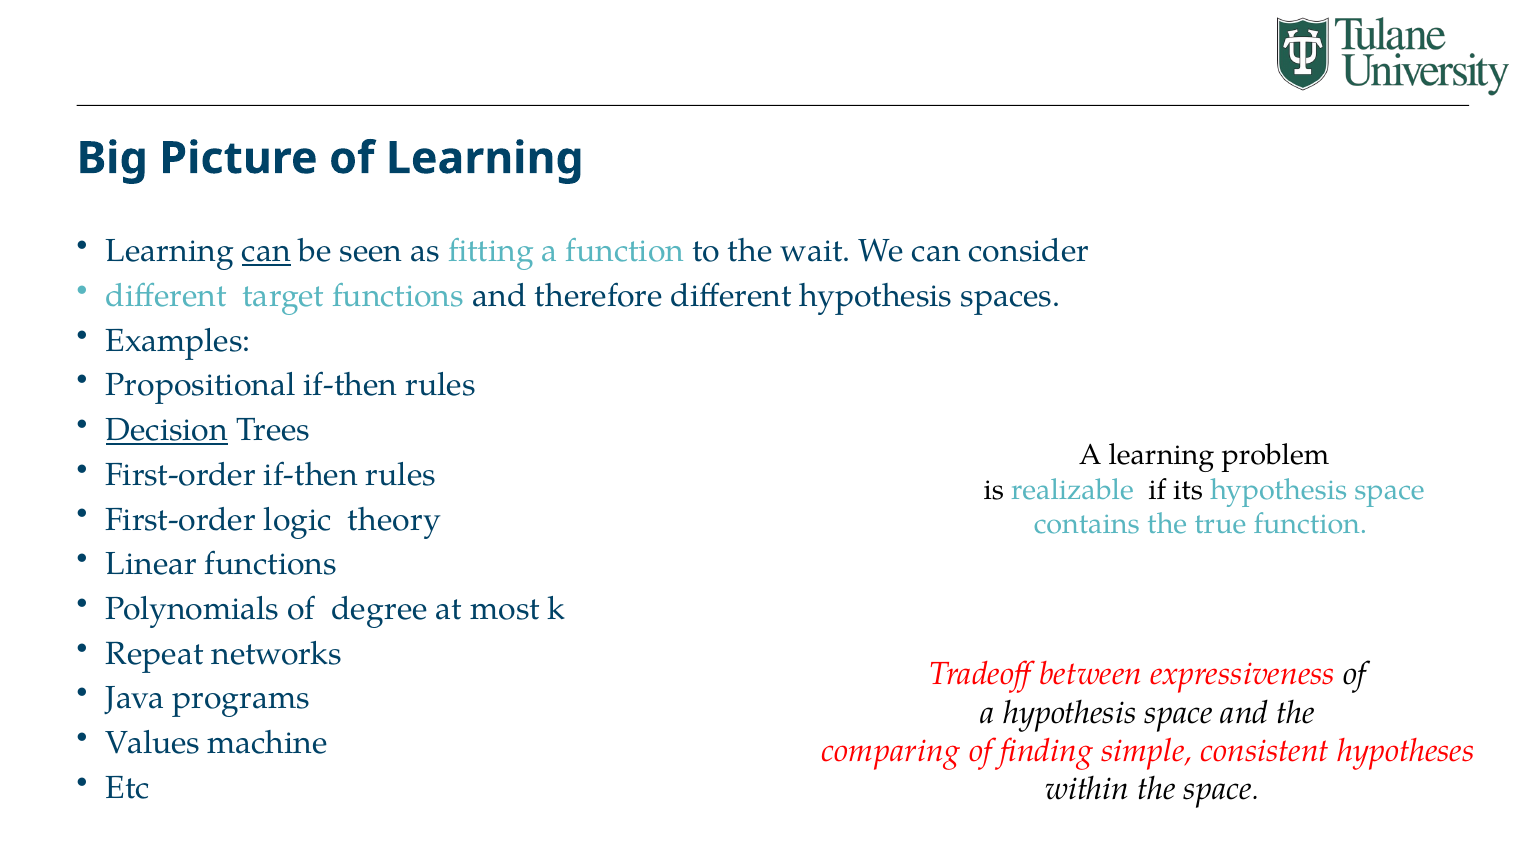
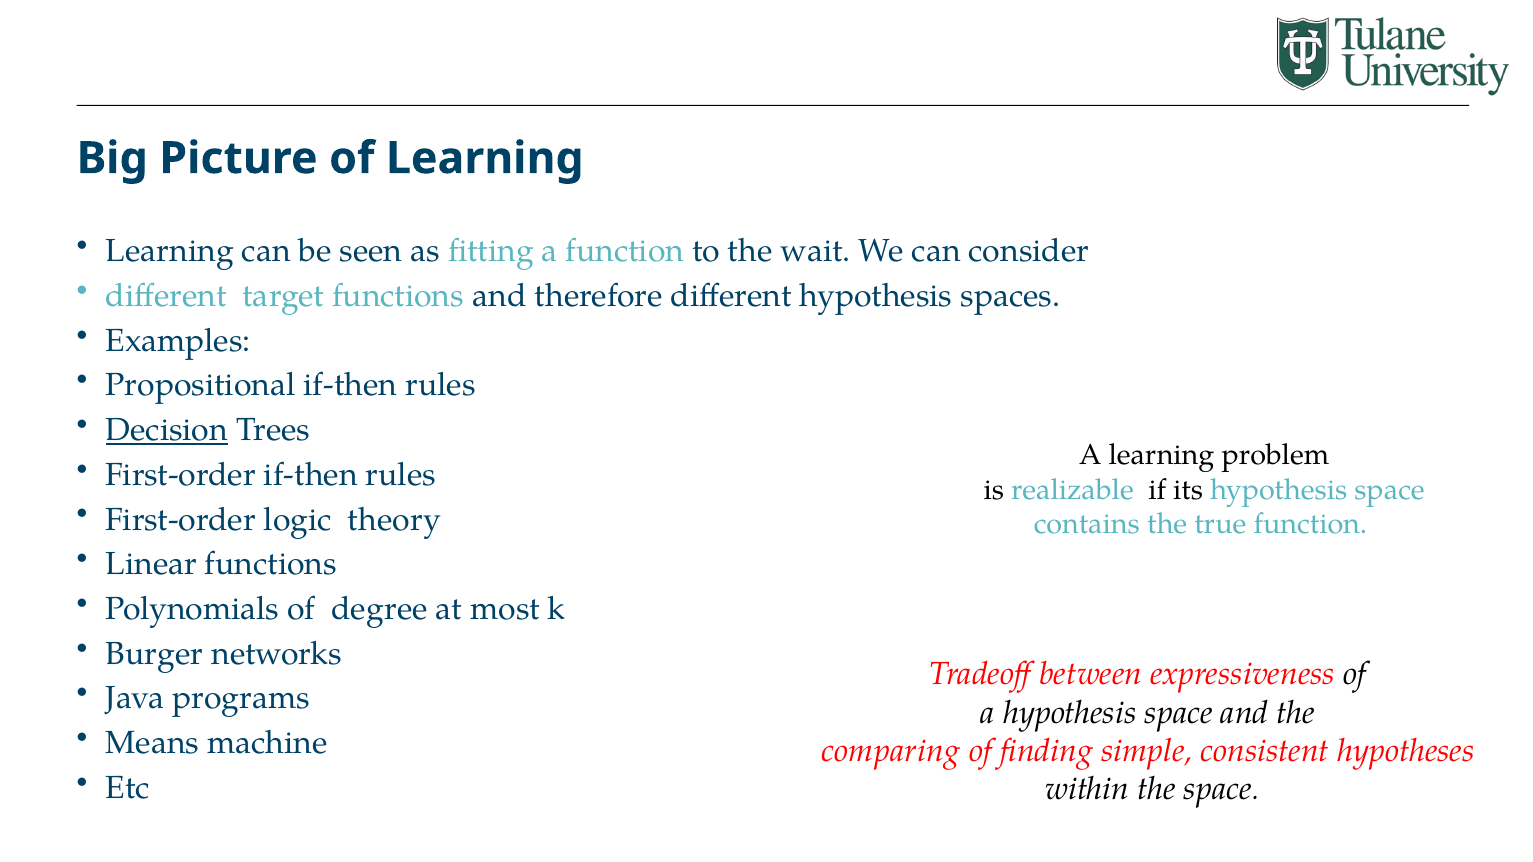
can at (266, 251) underline: present -> none
Repeat: Repeat -> Burger
Values: Values -> Means
